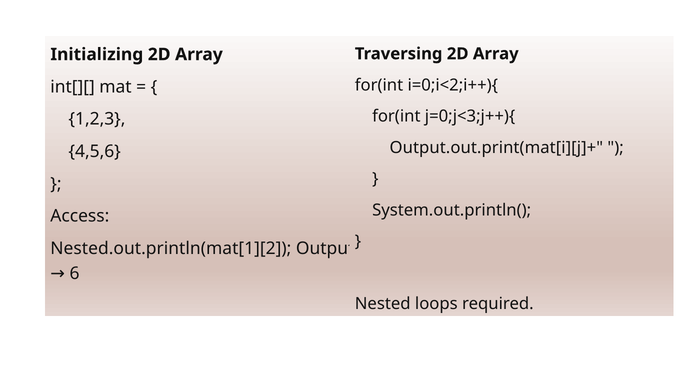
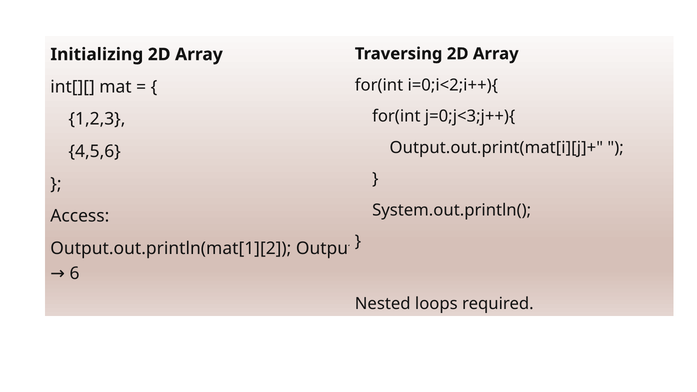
Nested.out.println(mat[1][2: Nested.out.println(mat[1][2 -> Output.out.println(mat[1][2
